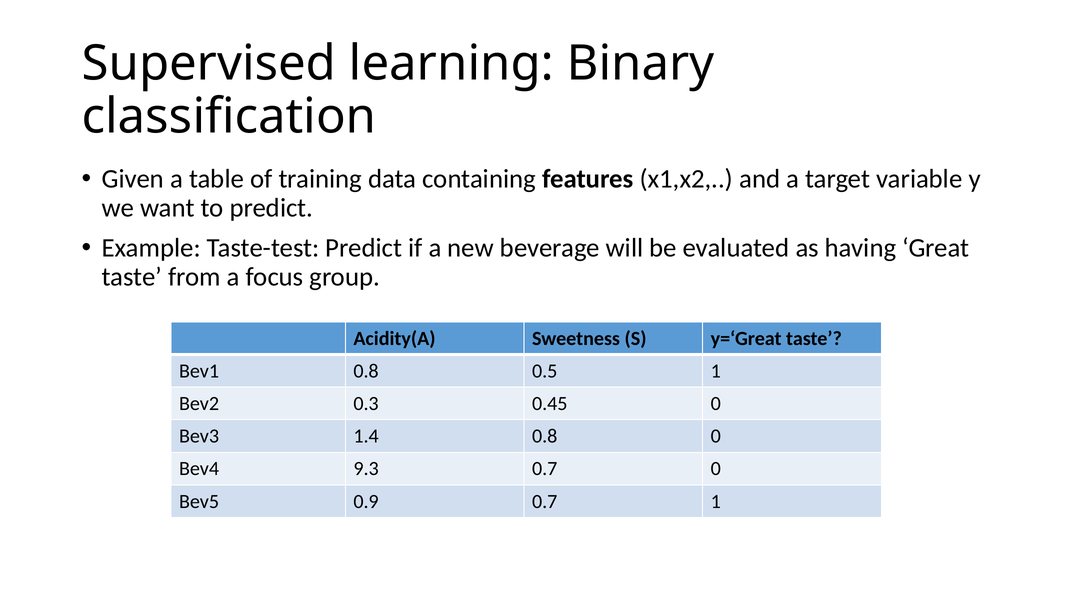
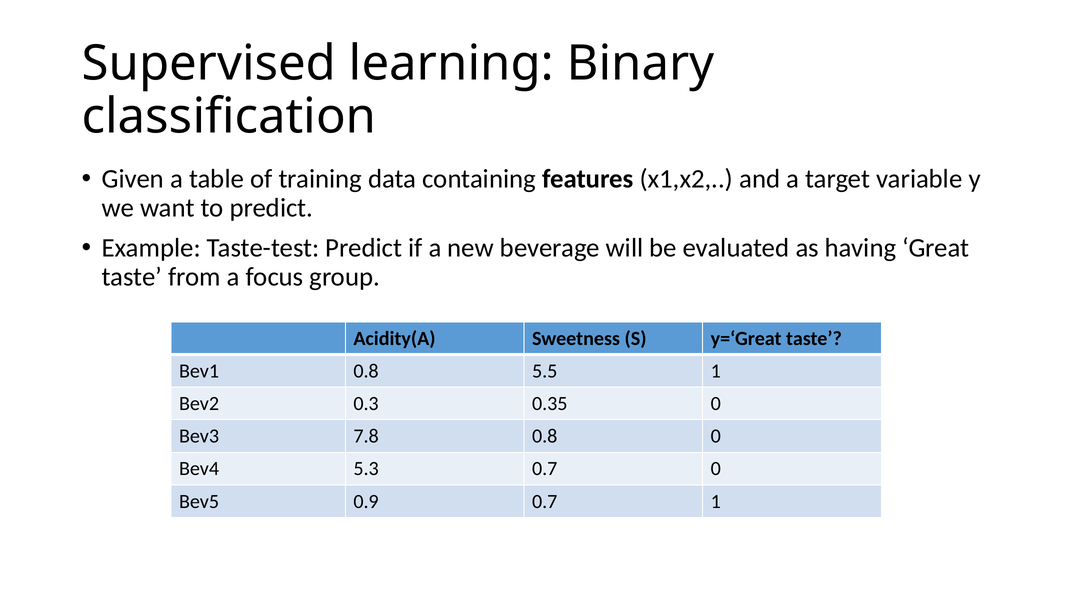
0.5: 0.5 -> 5.5
0.45: 0.45 -> 0.35
1.4: 1.4 -> 7.8
9.3: 9.3 -> 5.3
